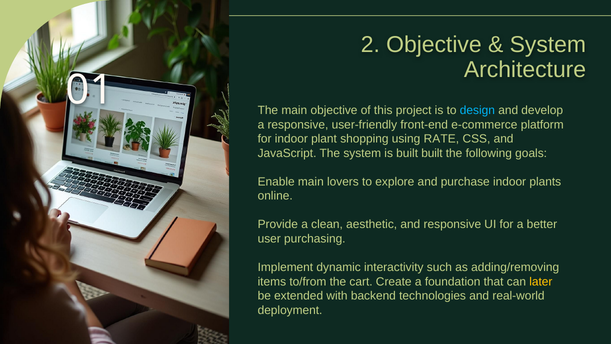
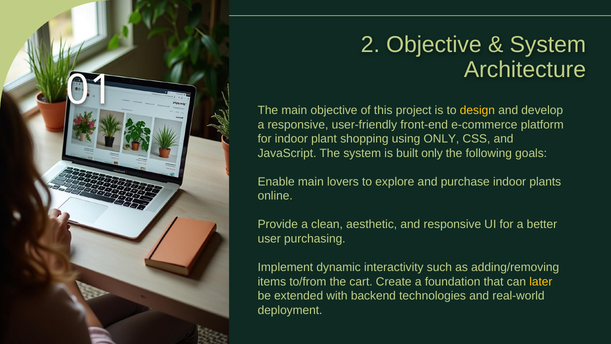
design colour: light blue -> yellow
using RATE: RATE -> ONLY
built built: built -> only
